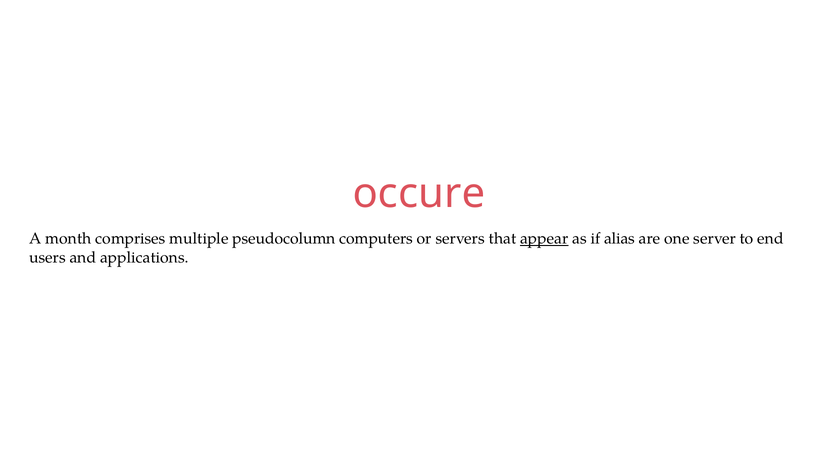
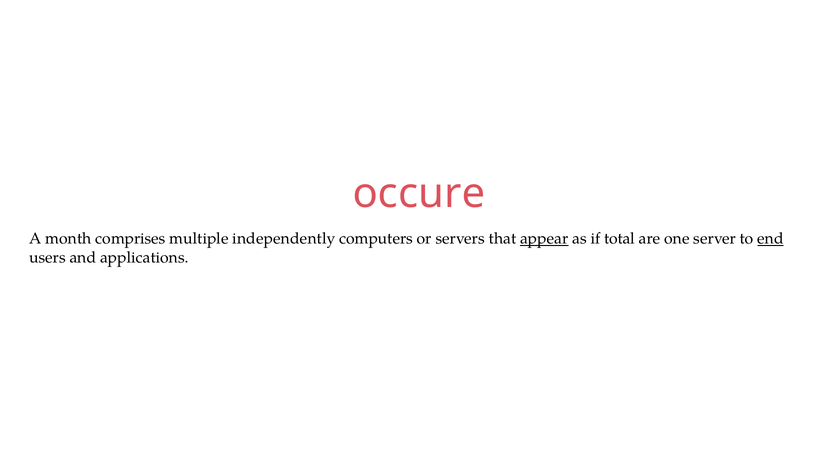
pseudocolumn: pseudocolumn -> independently
alias: alias -> total
end underline: none -> present
